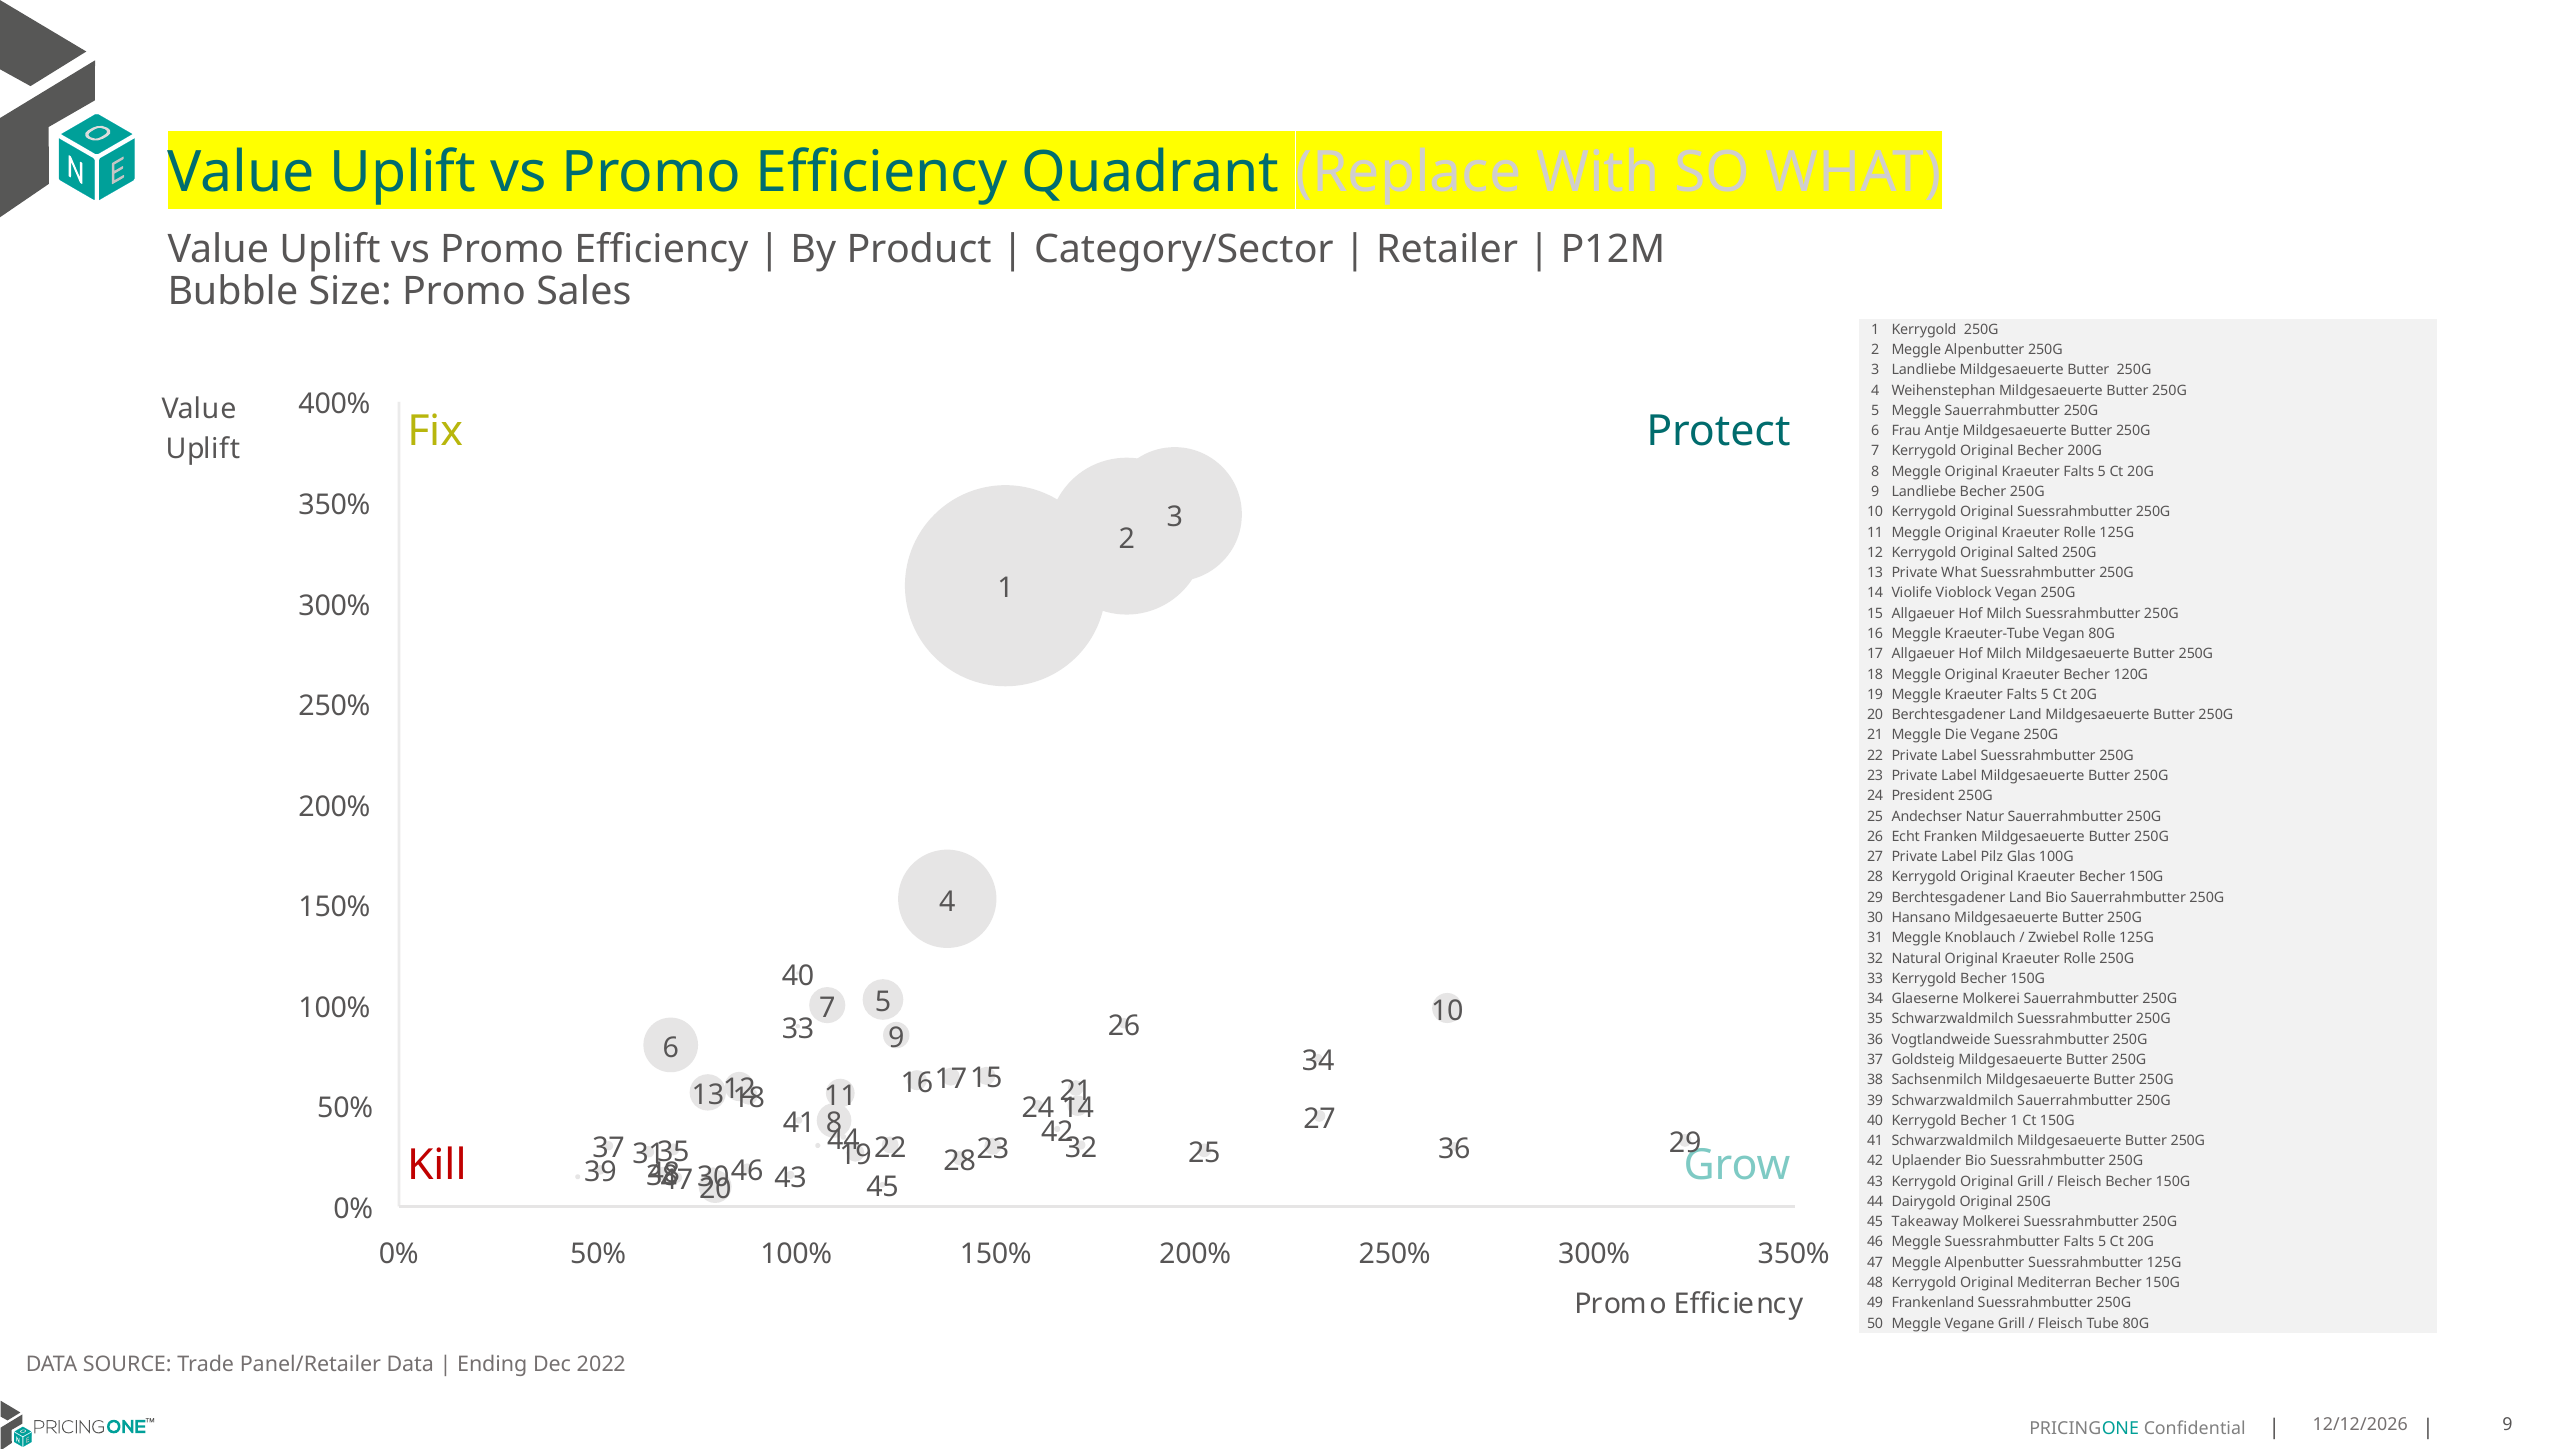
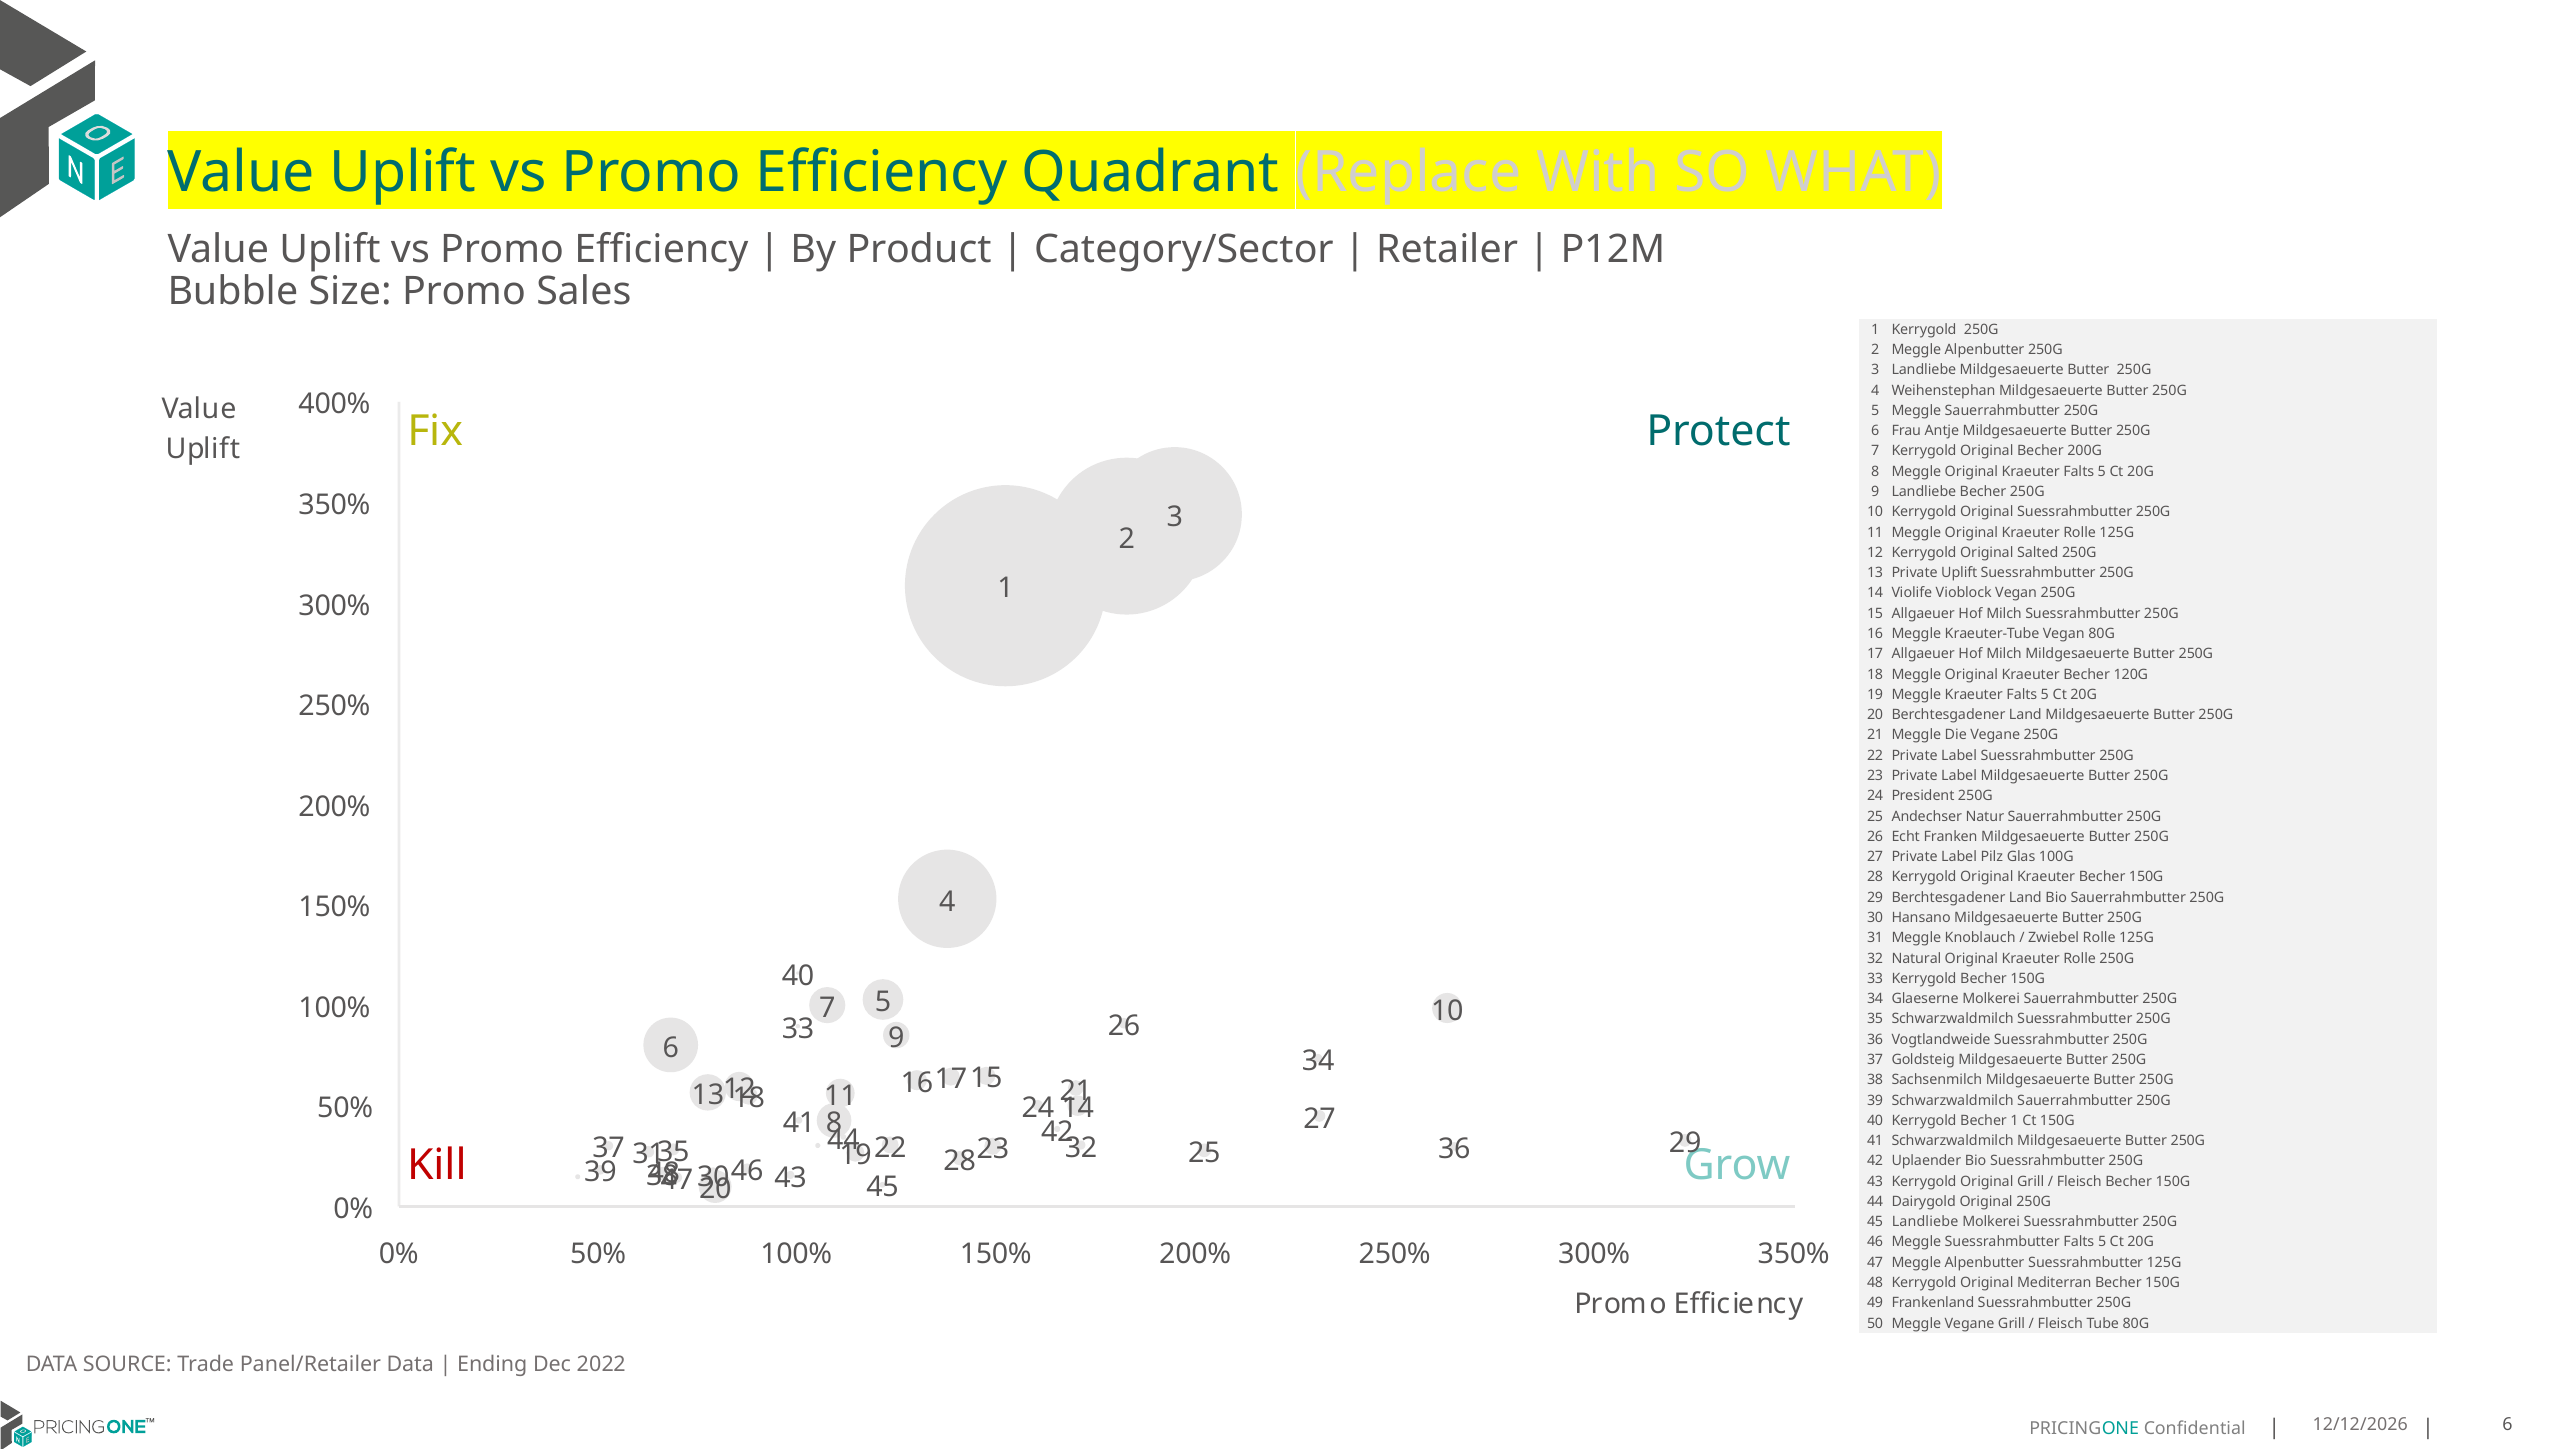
Private What: What -> Uplift
45 Takeaway: Takeaway -> Landliebe
9 at (2507, 1425): 9 -> 6
